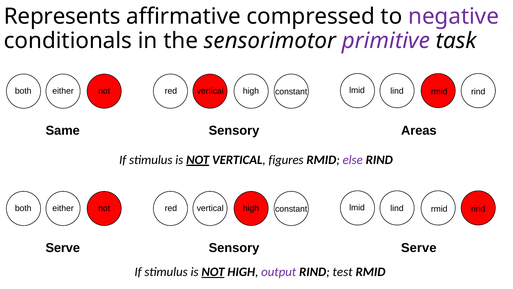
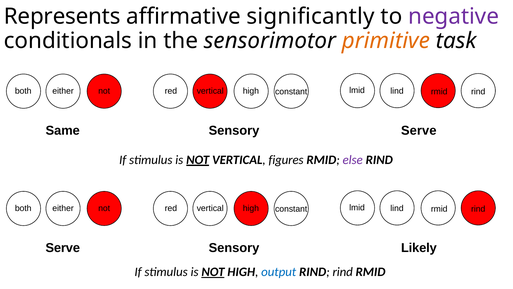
compressed: compressed -> significantly
primitive colour: purple -> orange
Sensory Areas: Areas -> Serve
Sensory Serve: Serve -> Likely
output colour: purple -> blue
RIND test: test -> rind
